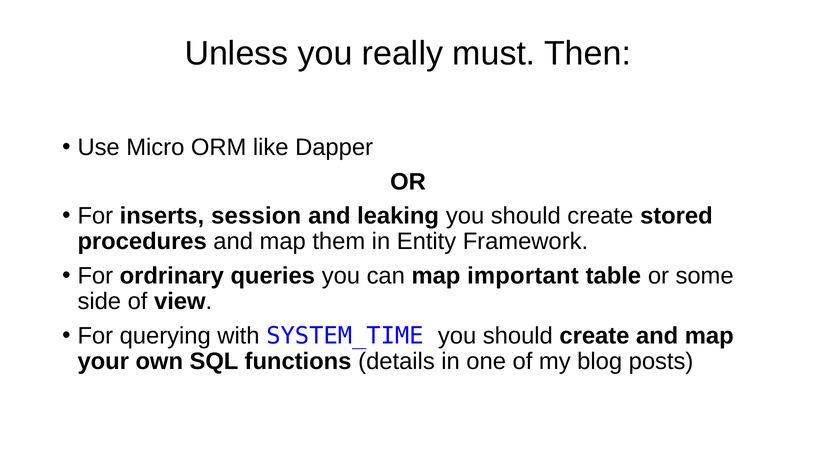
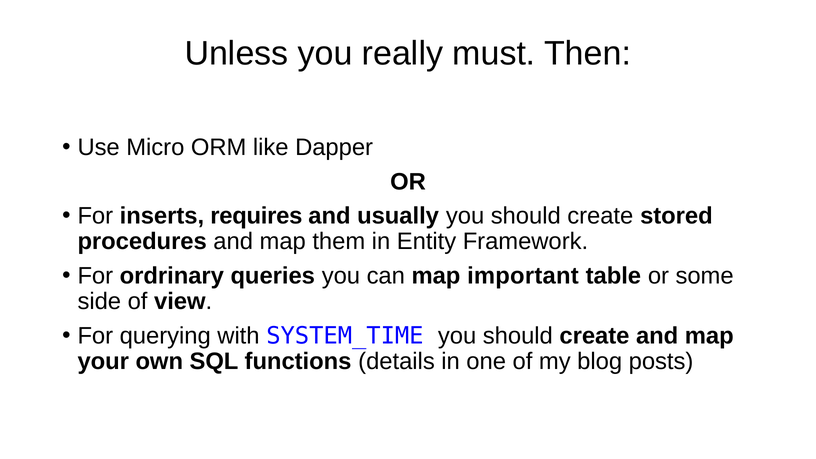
session: session -> requires
leaking: leaking -> usually
